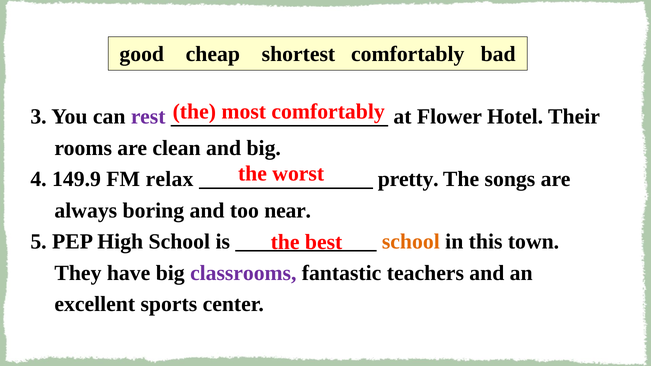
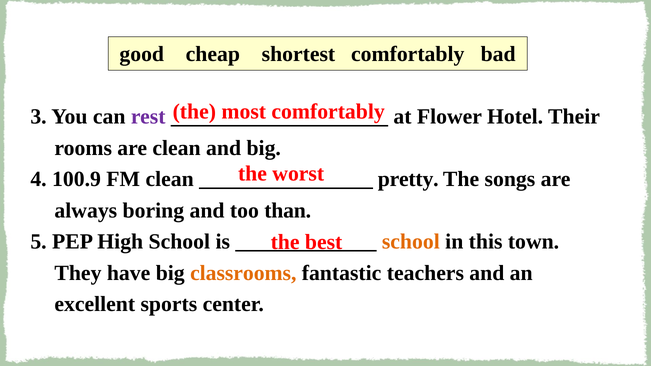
149.9: 149.9 -> 100.9
FM relax: relax -> clean
near: near -> than
classrooms colour: purple -> orange
